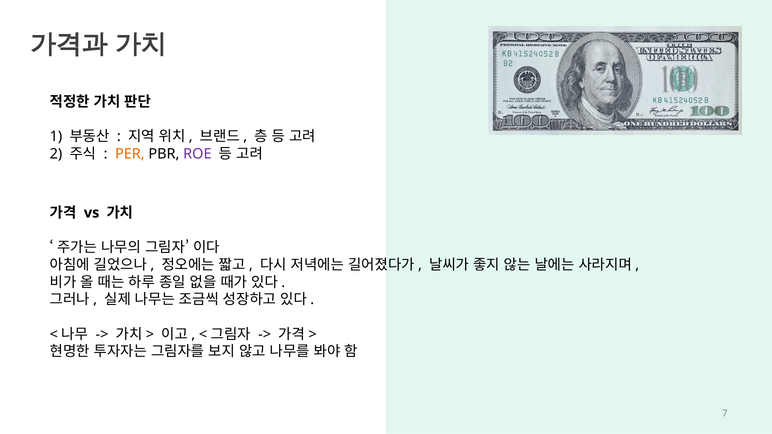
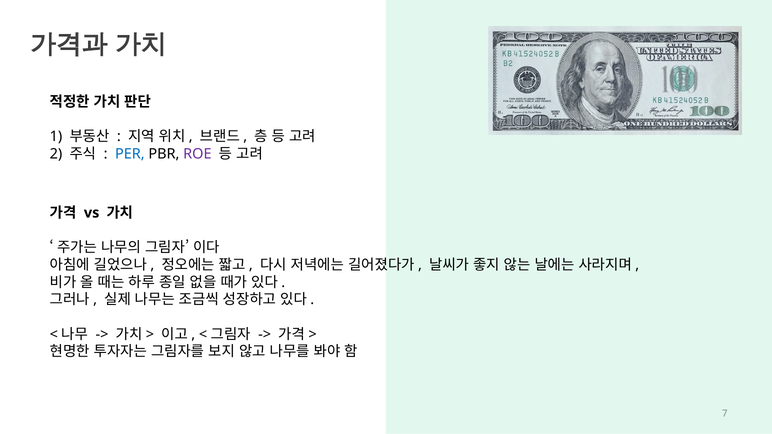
PER colour: orange -> blue
